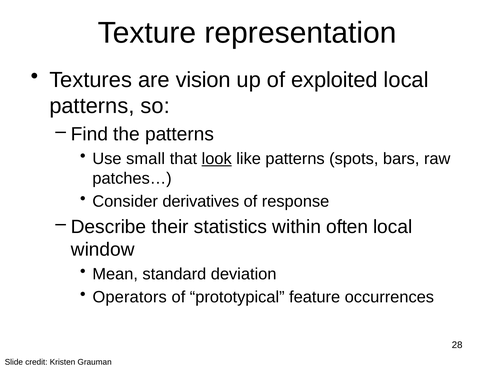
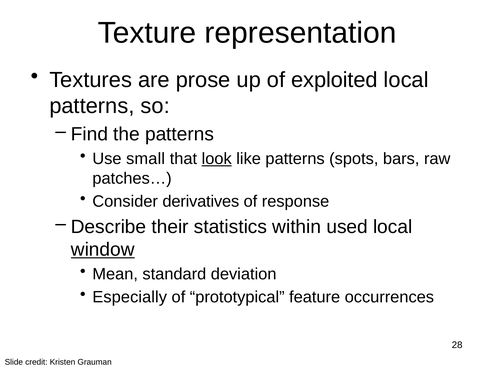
vision: vision -> prose
often: often -> used
window underline: none -> present
Operators: Operators -> Especially
